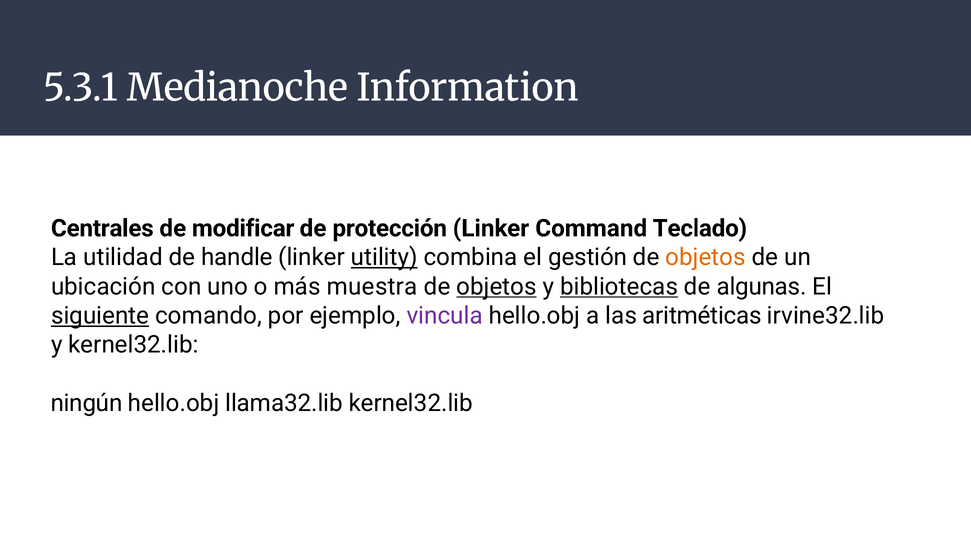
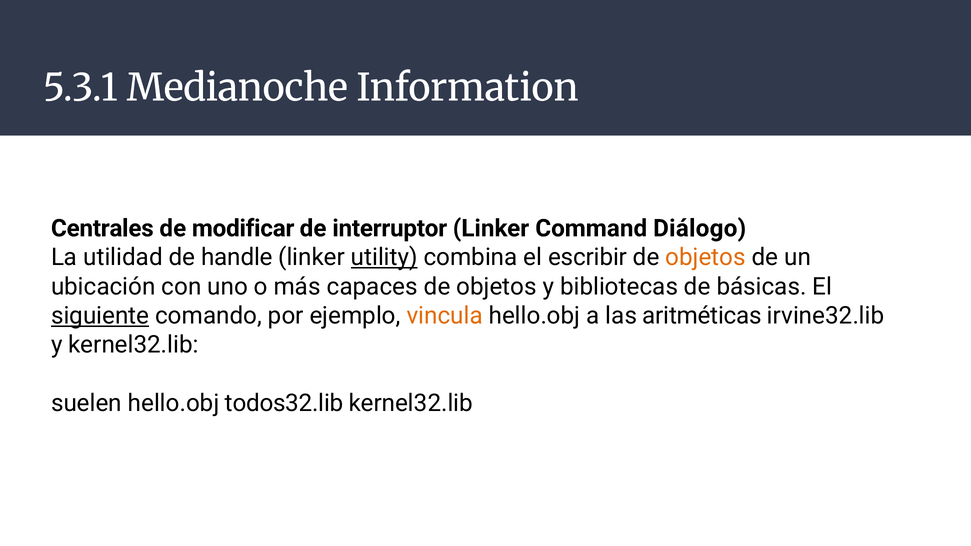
protección: protección -> interruptor
Teclado: Teclado -> Diálogo
gestión: gestión -> escribir
muestra: muestra -> capaces
objetos at (497, 287) underline: present -> none
bibliotecas underline: present -> none
algunas: algunas -> básicas
vincula colour: purple -> orange
ningún: ningún -> suelen
llama32.lib: llama32.lib -> todos32.lib
